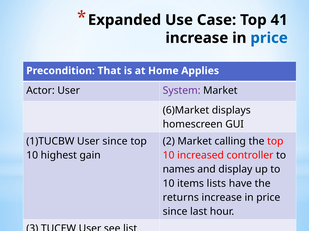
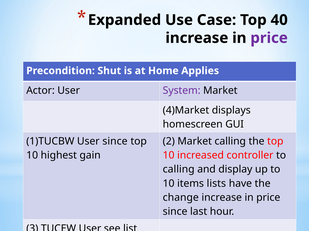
41: 41 -> 40
price at (269, 38) colour: blue -> purple
That: That -> Shut
6)Market: 6)Market -> 4)Market
names at (179, 170): names -> calling
returns: returns -> change
